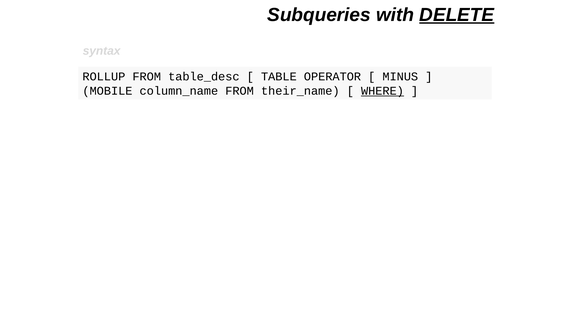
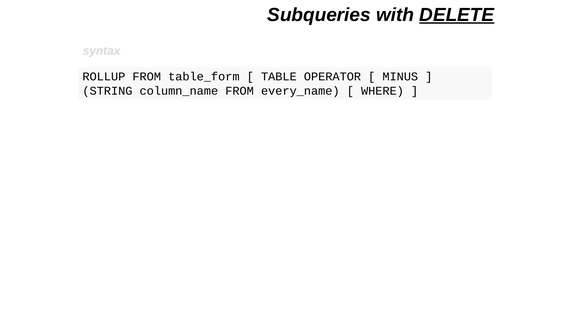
table_desc: table_desc -> table_form
MOBILE: MOBILE -> STRING
their_name: their_name -> every_name
WHERE underline: present -> none
